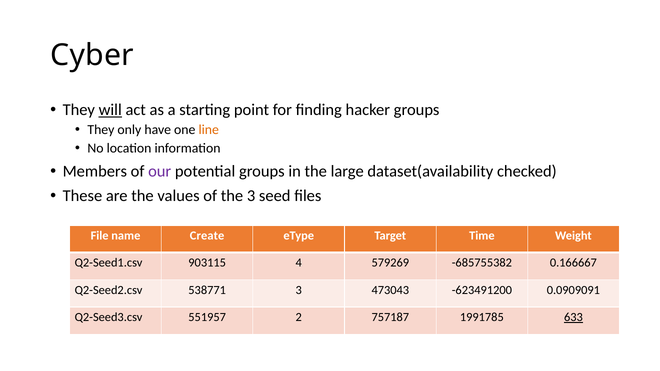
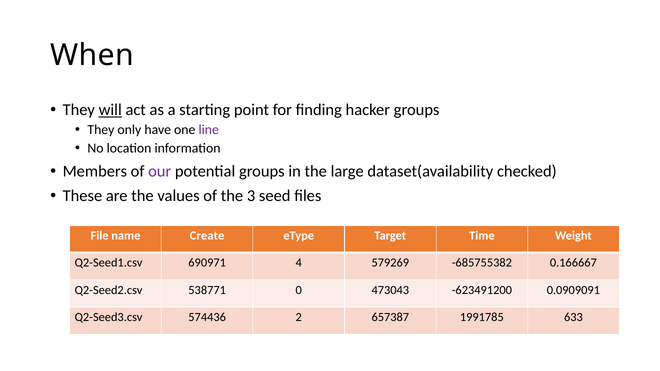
Cyber: Cyber -> When
line colour: orange -> purple
903115: 903115 -> 690971
538771 3: 3 -> 0
551957: 551957 -> 574436
757187: 757187 -> 657387
633 underline: present -> none
